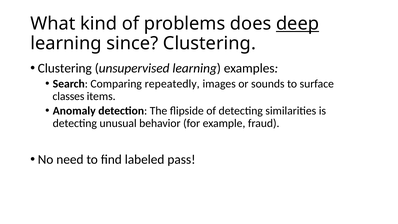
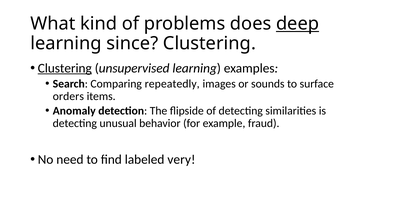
Clustering at (65, 68) underline: none -> present
classes: classes -> orders
pass: pass -> very
